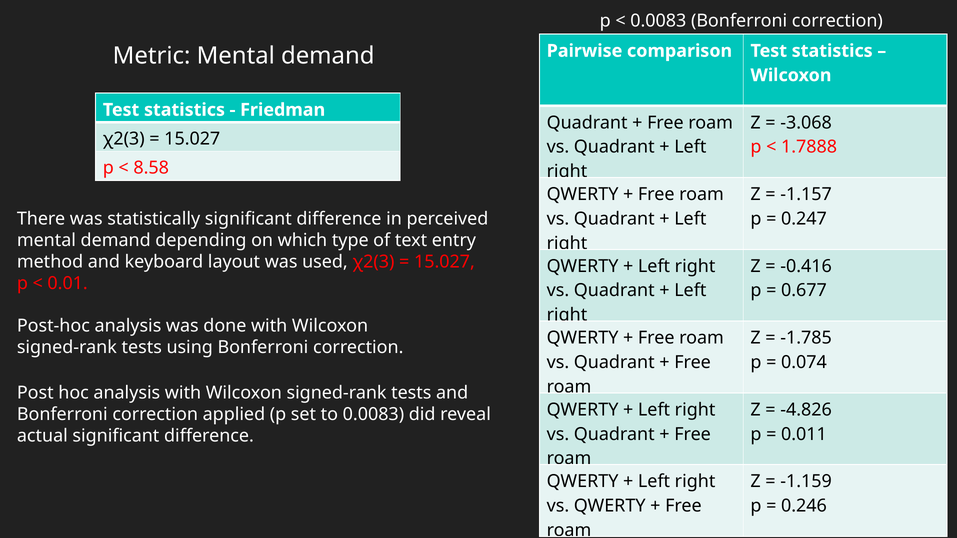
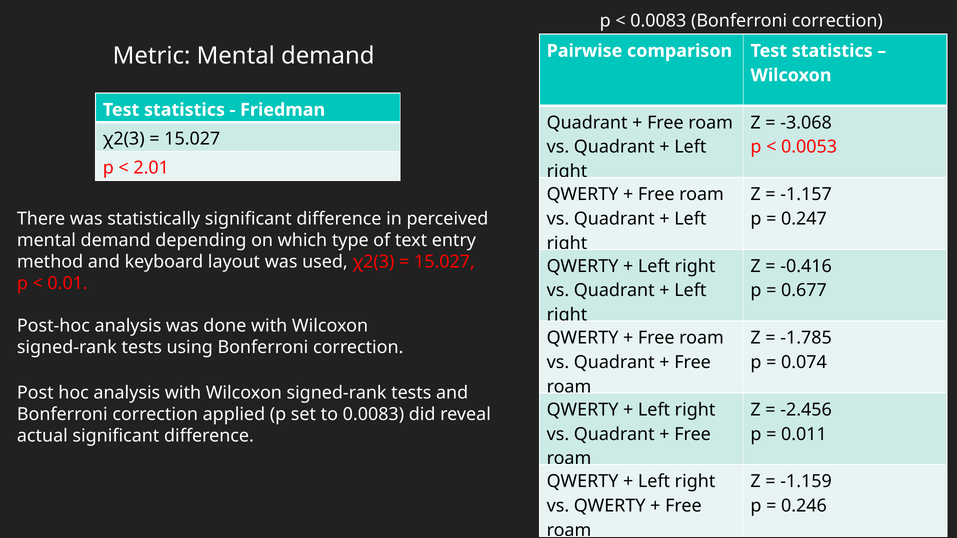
1.7888: 1.7888 -> 0.0053
8.58: 8.58 -> 2.01
-4.826: -4.826 -> -2.456
